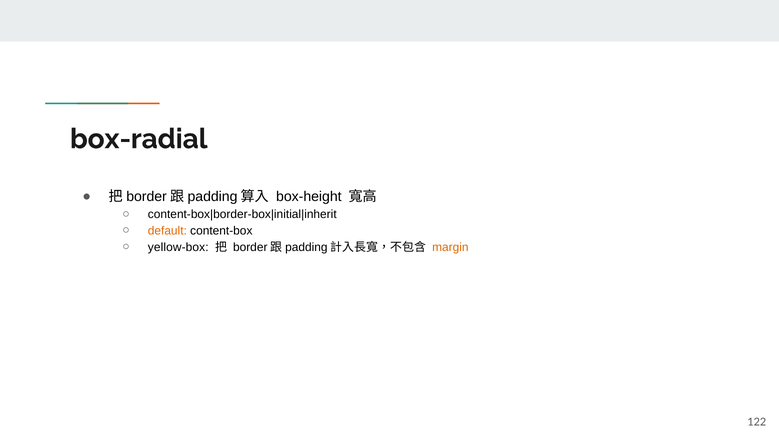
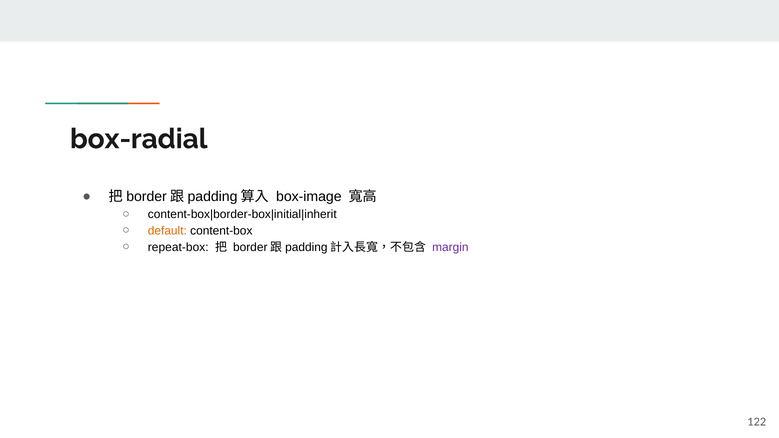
box-height: box-height -> box-image
yellow-box: yellow-box -> repeat-box
margin colour: orange -> purple
